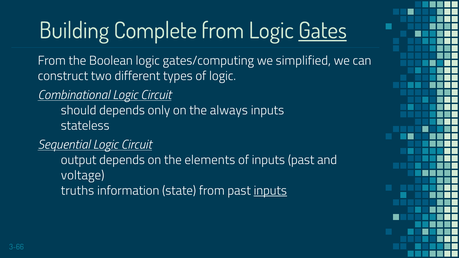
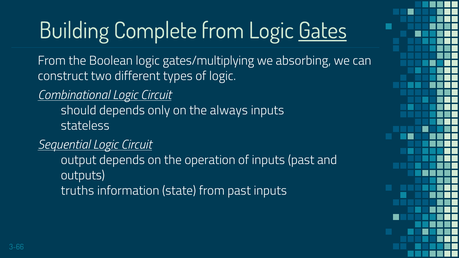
gates/computing: gates/computing -> gates/multiplying
simplified: simplified -> absorbing
elements: elements -> operation
voltage: voltage -> outputs
inputs at (270, 191) underline: present -> none
